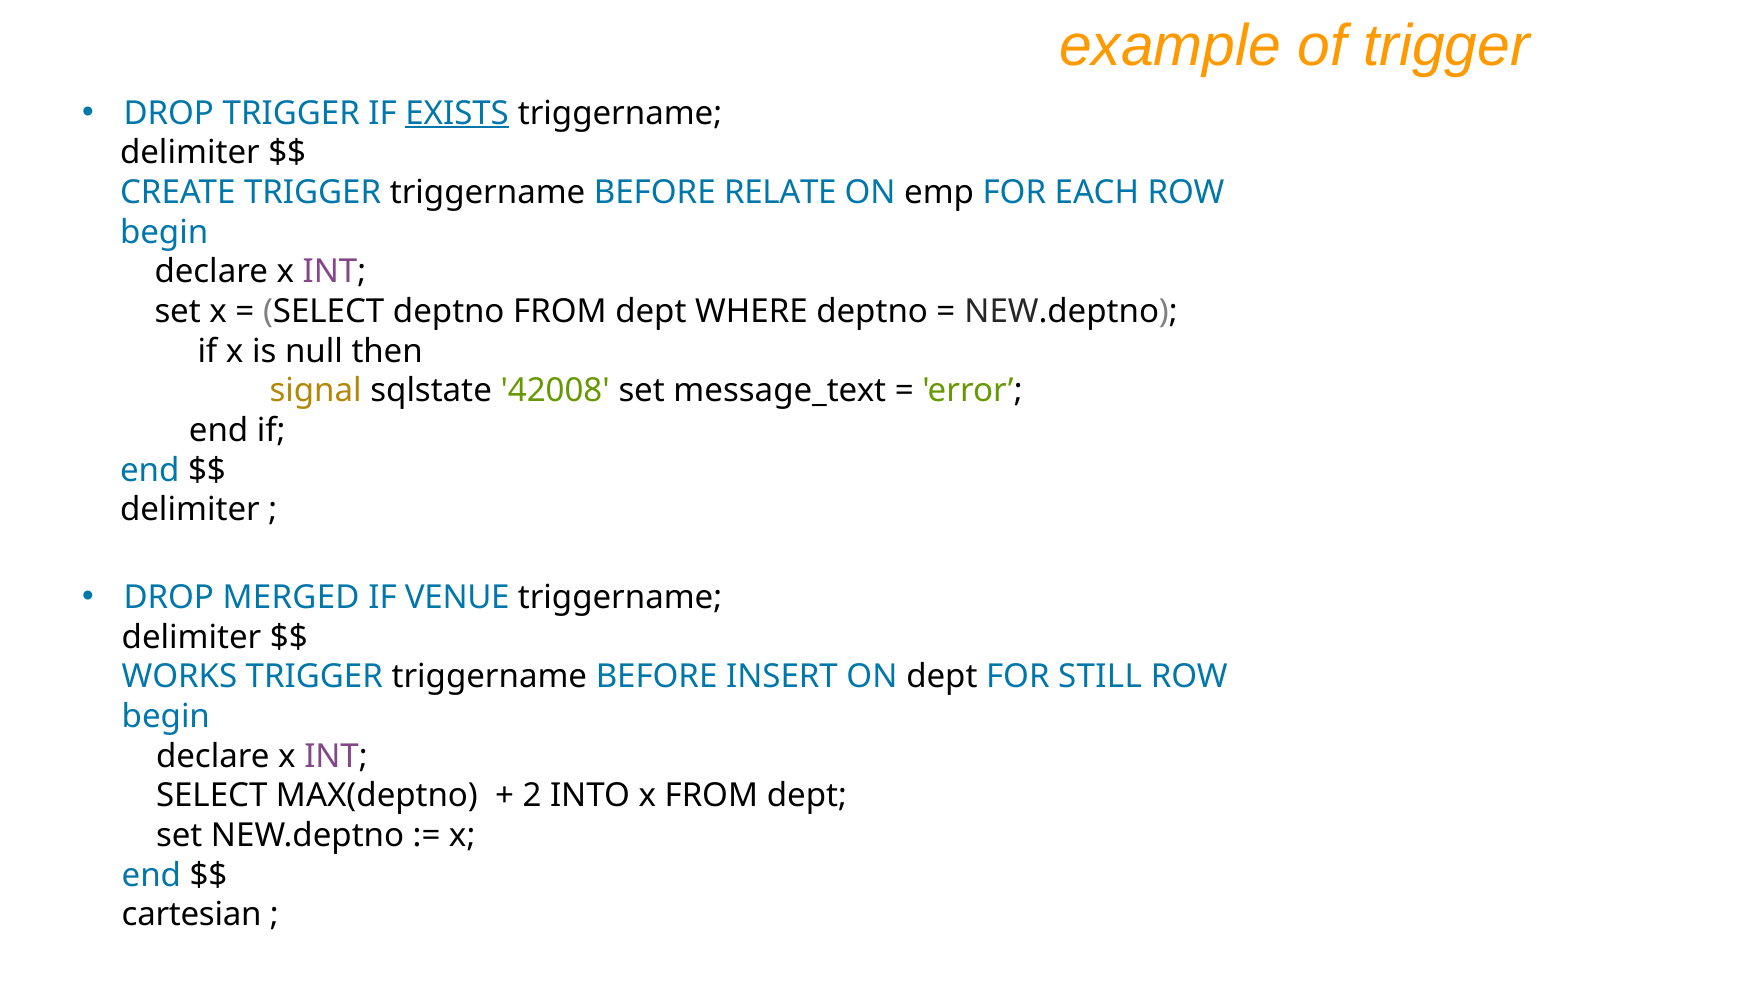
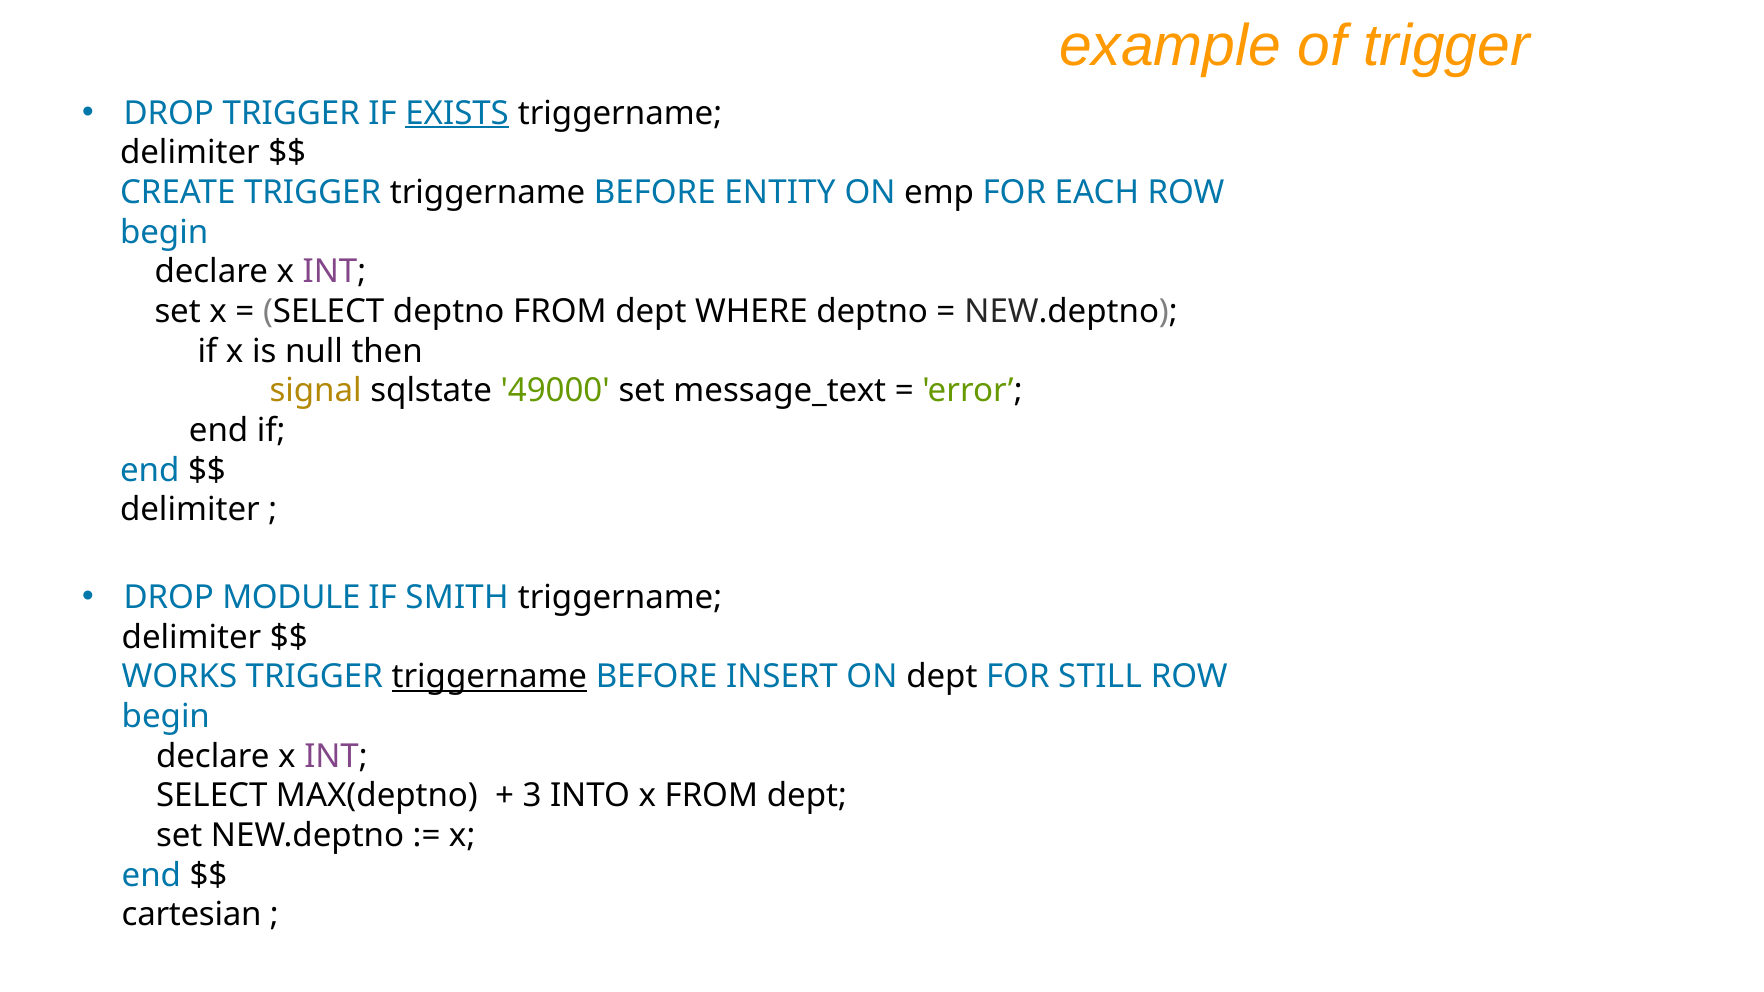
RELATE: RELATE -> ENTITY
42008: 42008 -> 49000
MERGED: MERGED -> MODULE
VENUE: VENUE -> SMITH
triggername at (489, 677) underline: none -> present
2: 2 -> 3
